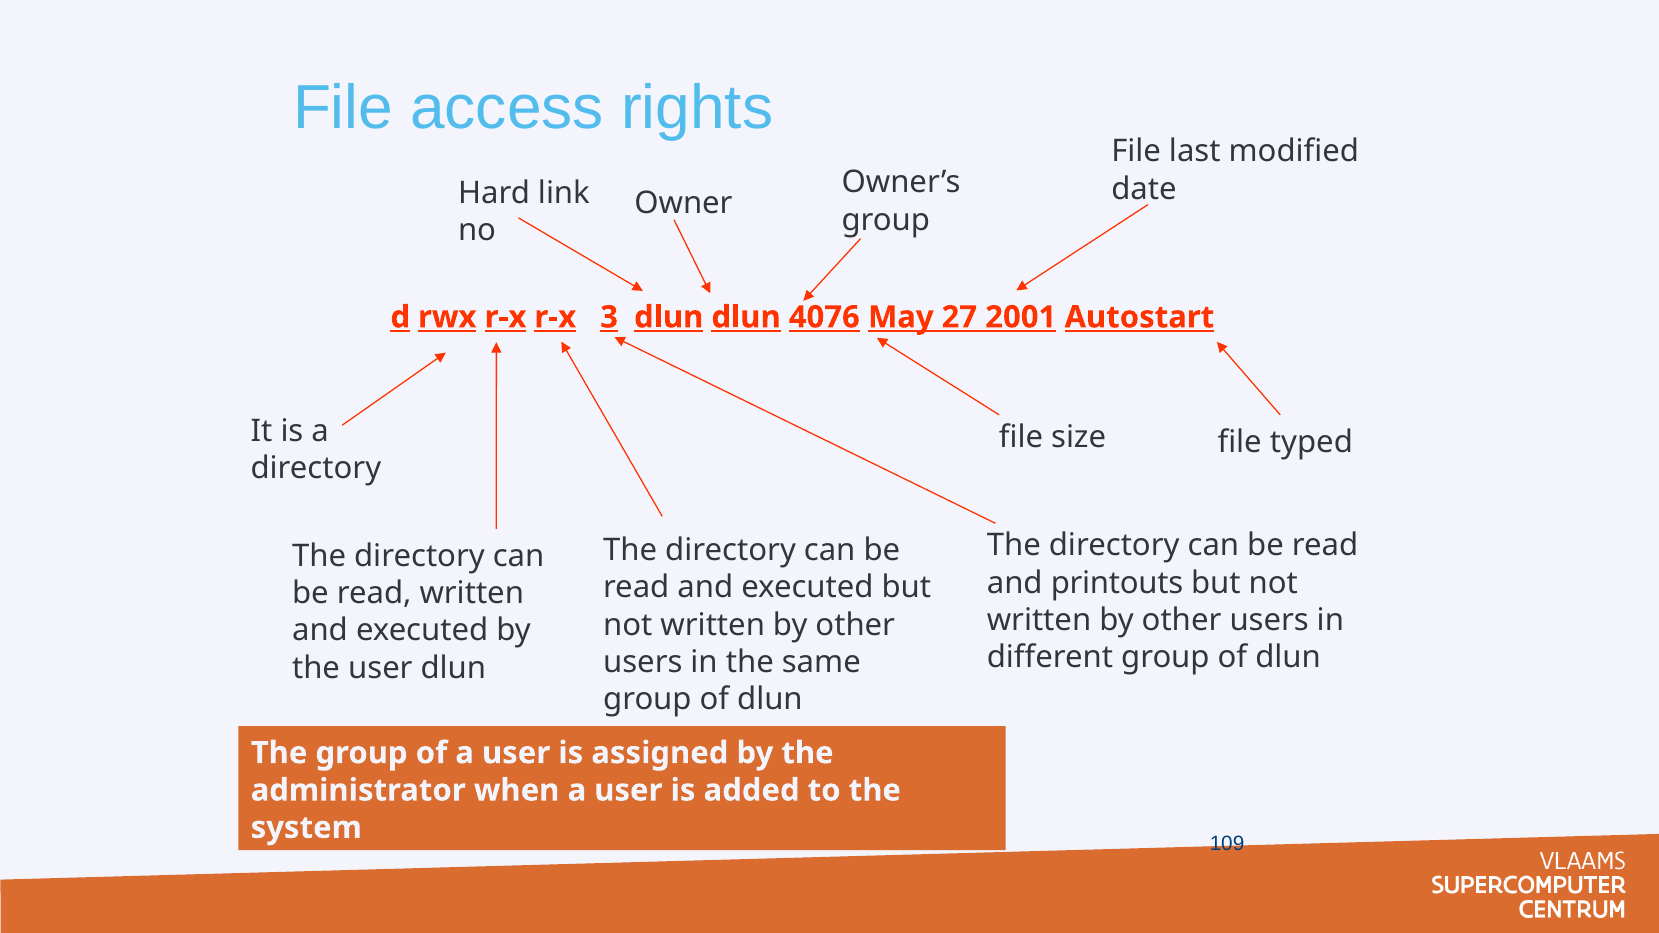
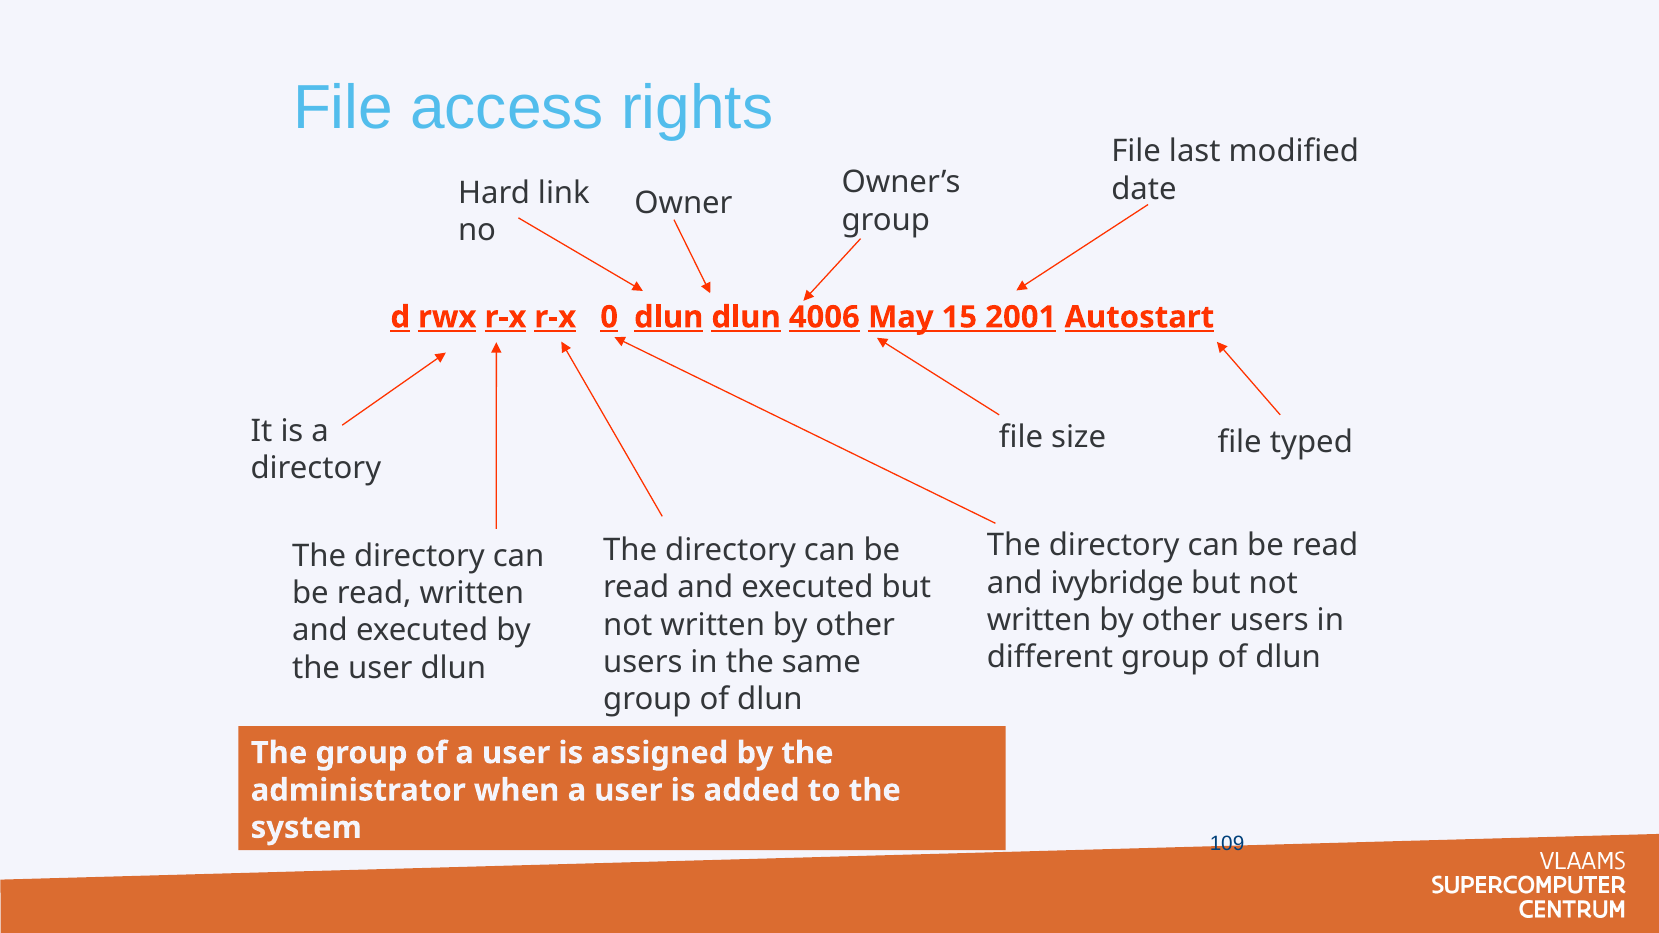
3: 3 -> 0
4076: 4076 -> 4006
27: 27 -> 15
printouts: printouts -> ivybridge
